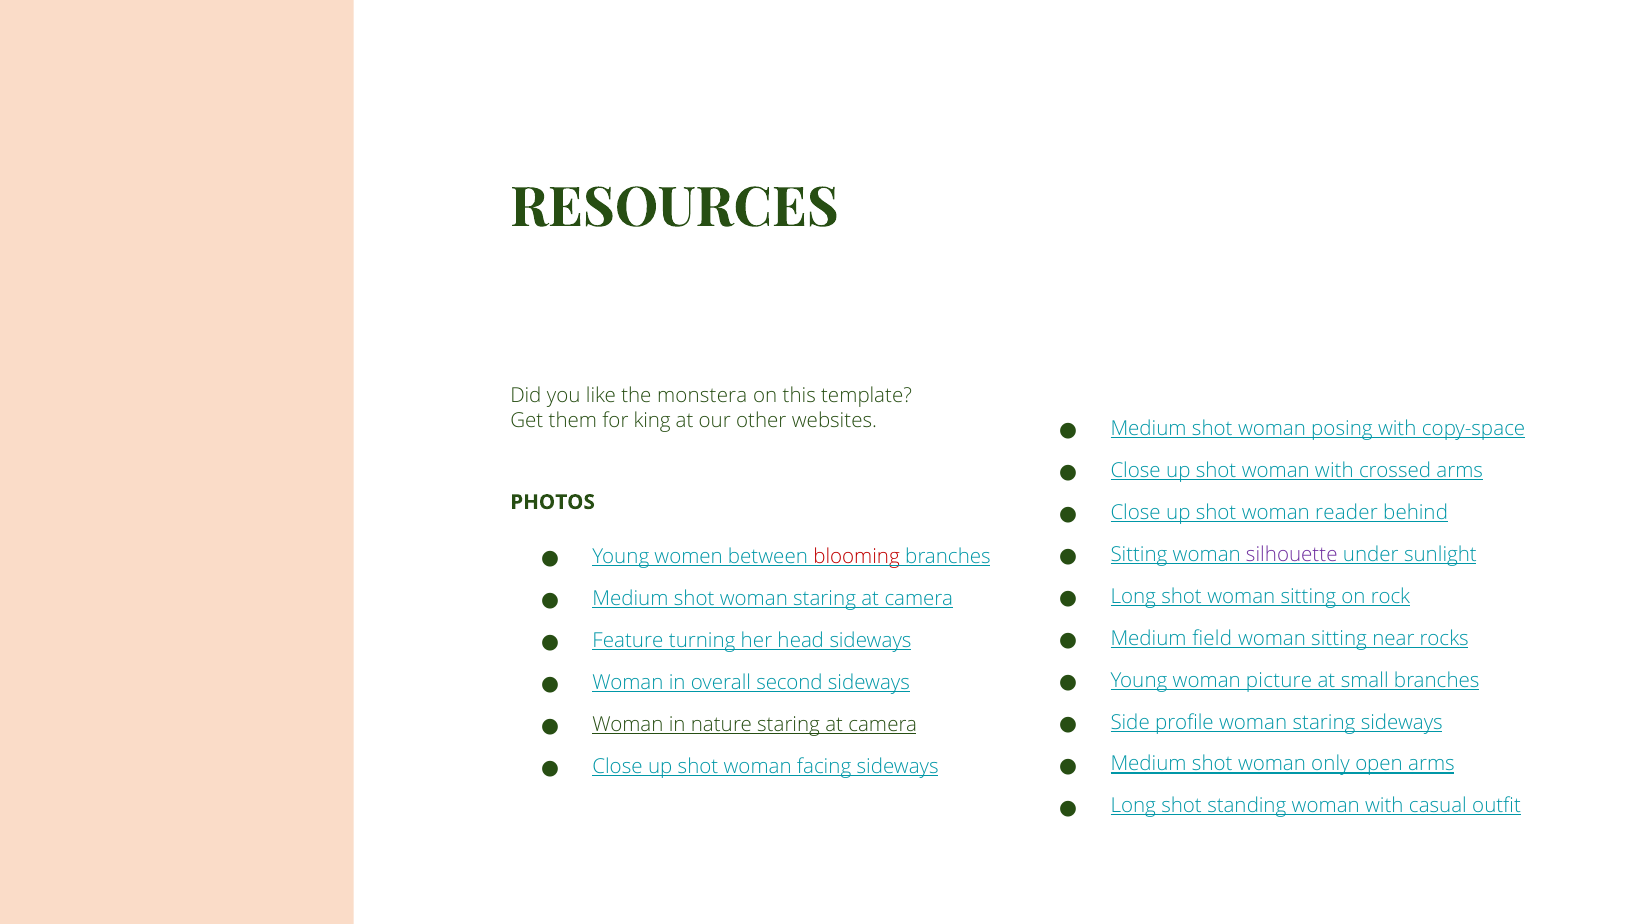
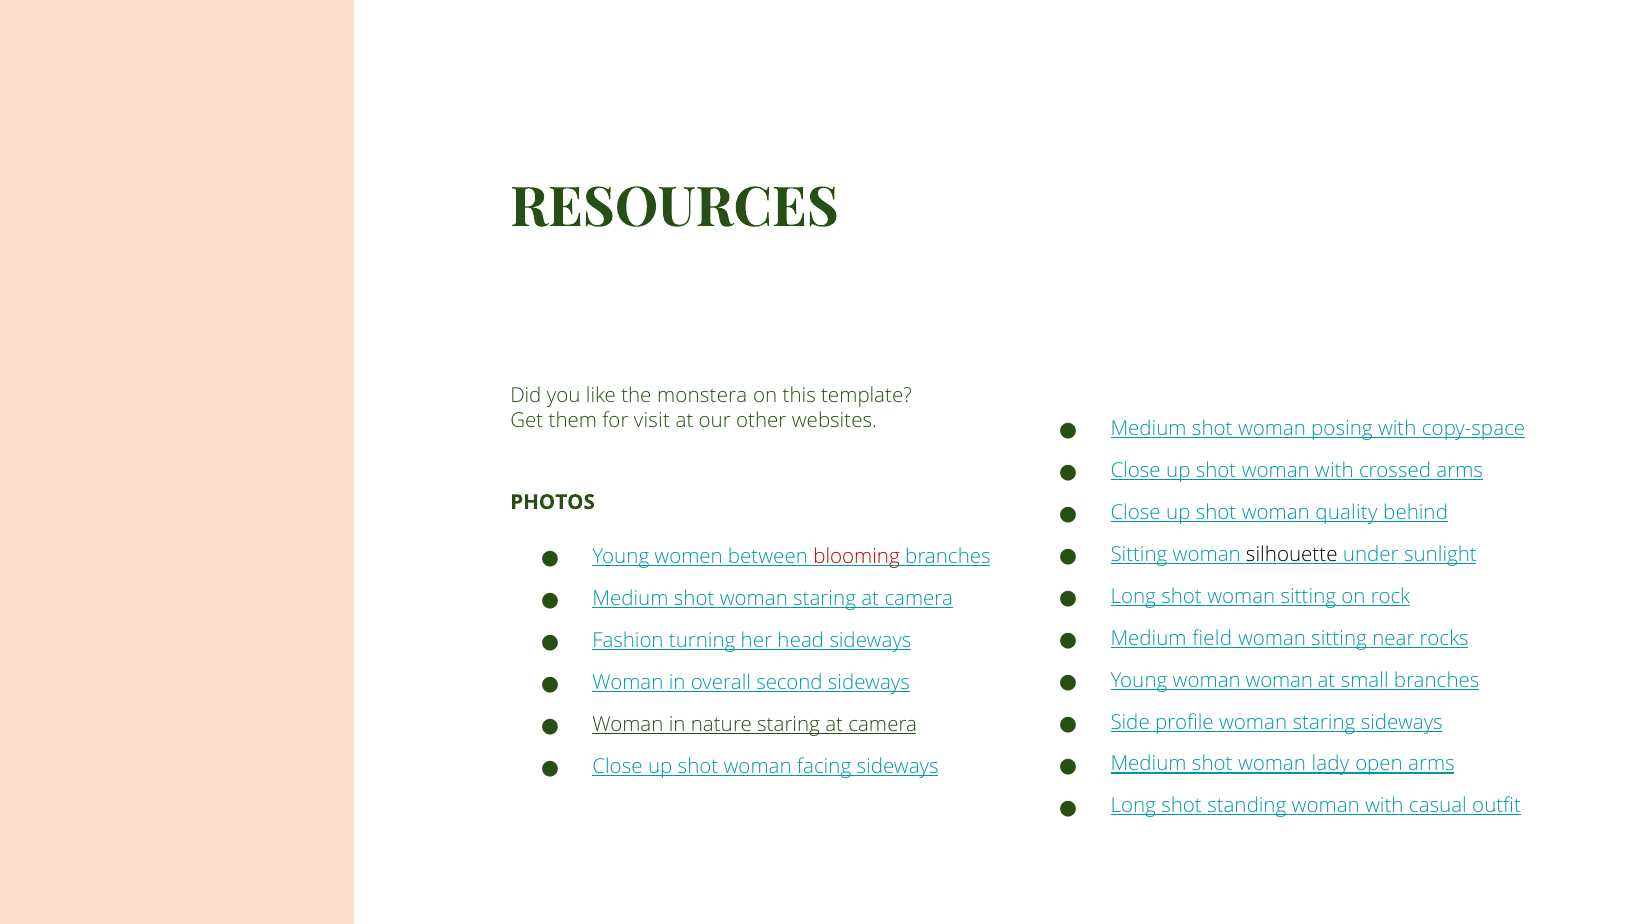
king: king -> visit
reader: reader -> quality
silhouette colour: purple -> black
Feature: Feature -> Fashion
woman picture: picture -> woman
only: only -> lady
